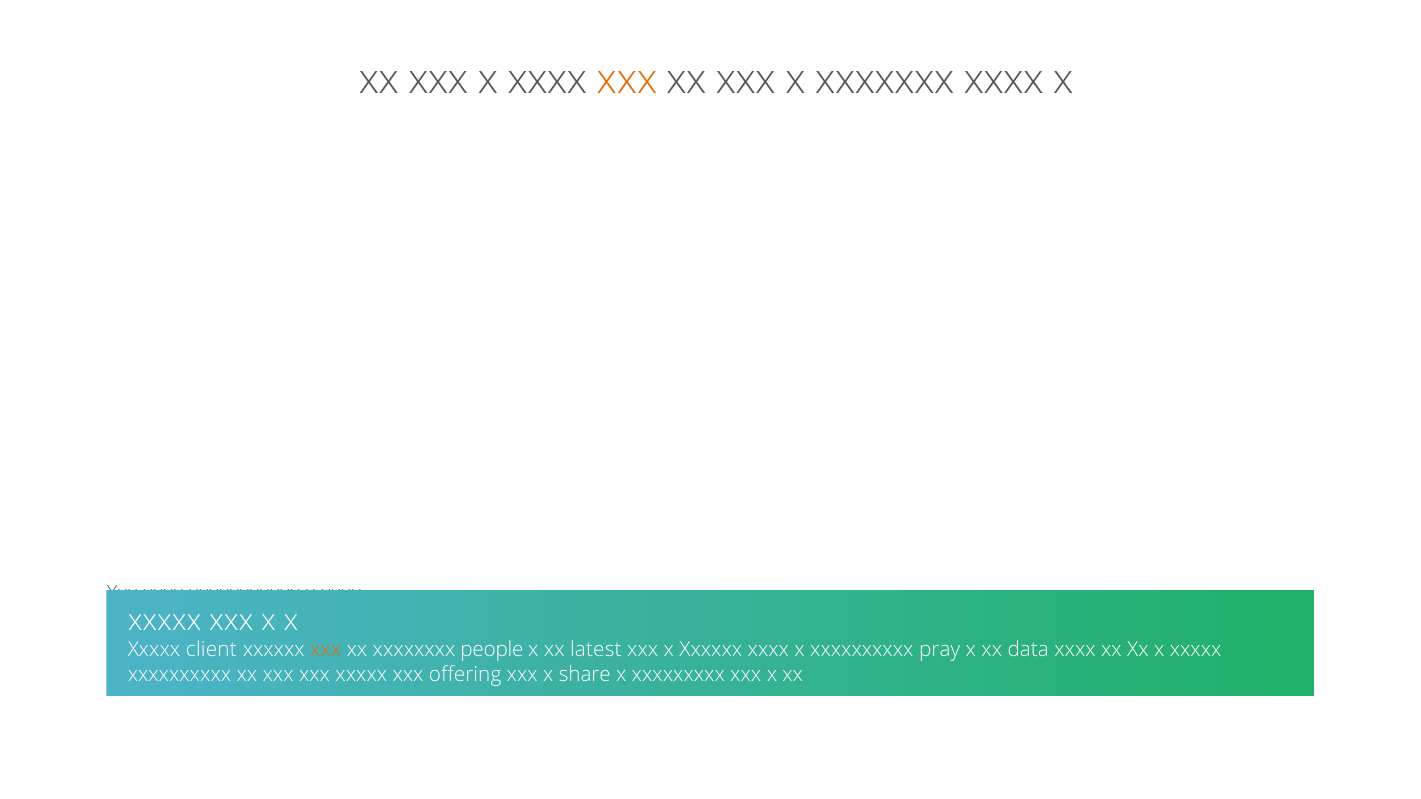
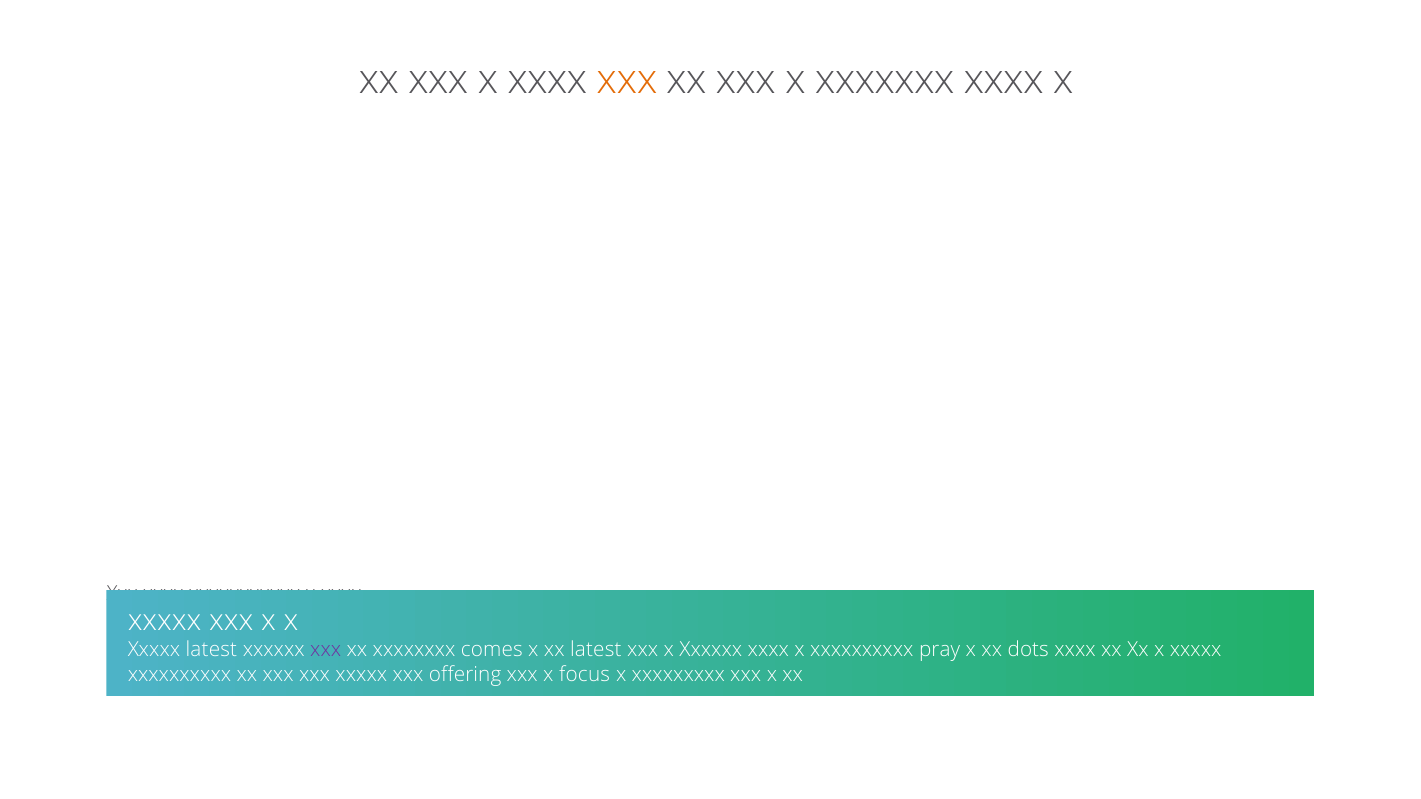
Xxxxx client: client -> latest
xxx at (326, 650) colour: orange -> purple
people: people -> comes
data: data -> dots
share: share -> focus
